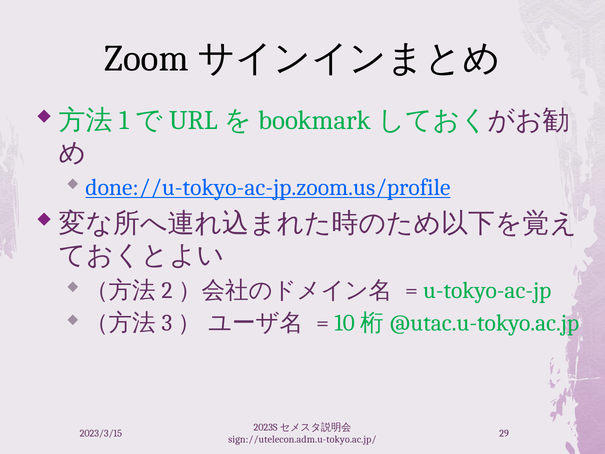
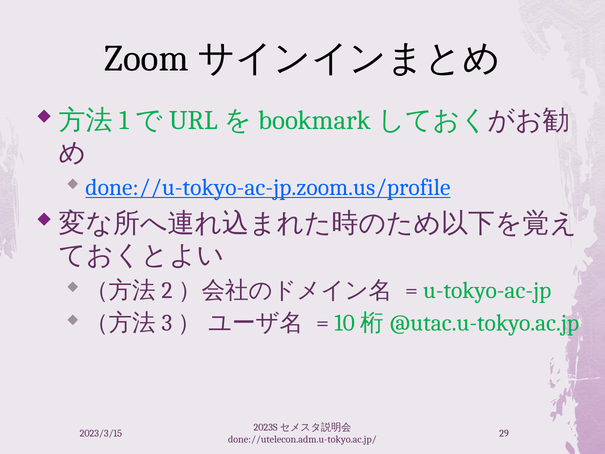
sign://utelecon.adm.u-tokyo.ac.jp/: sign://utelecon.adm.u-tokyo.ac.jp/ -> done://utelecon.adm.u-tokyo.ac.jp/
